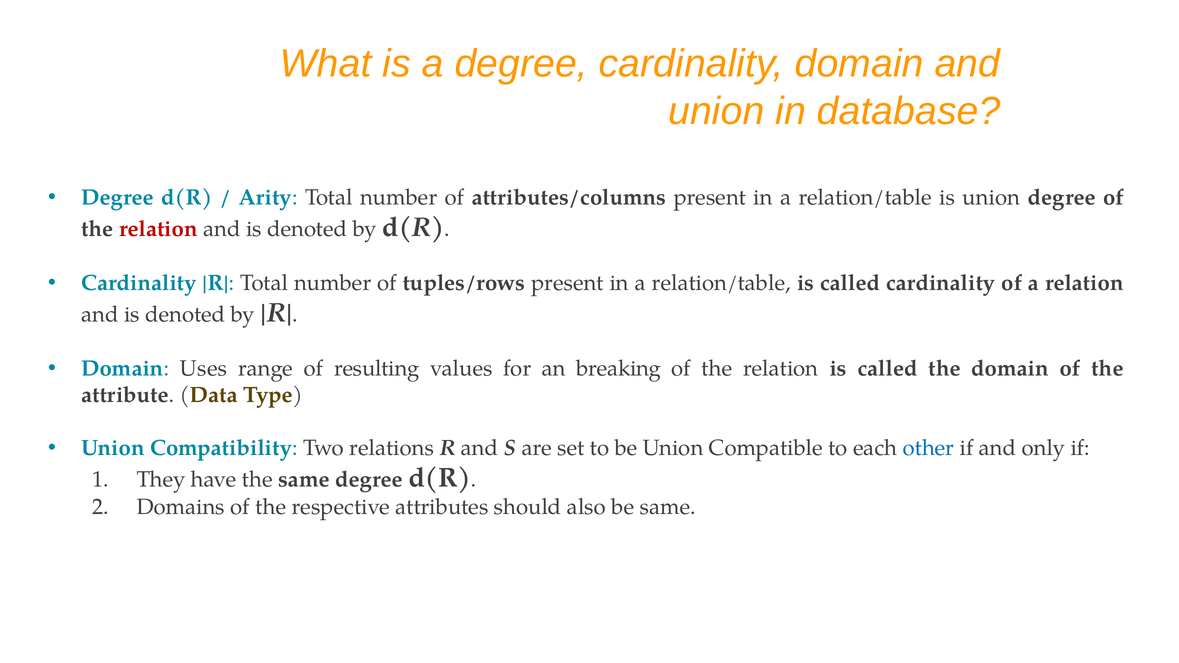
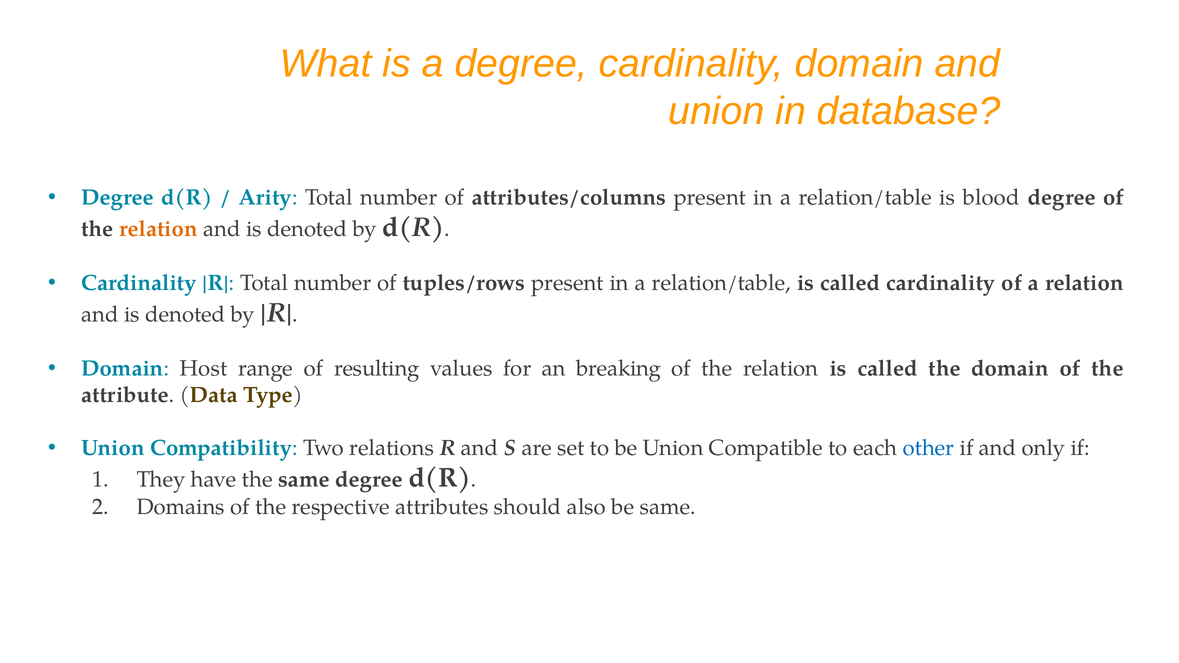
is union: union -> blood
relation at (158, 229) colour: red -> orange
Uses: Uses -> Host
